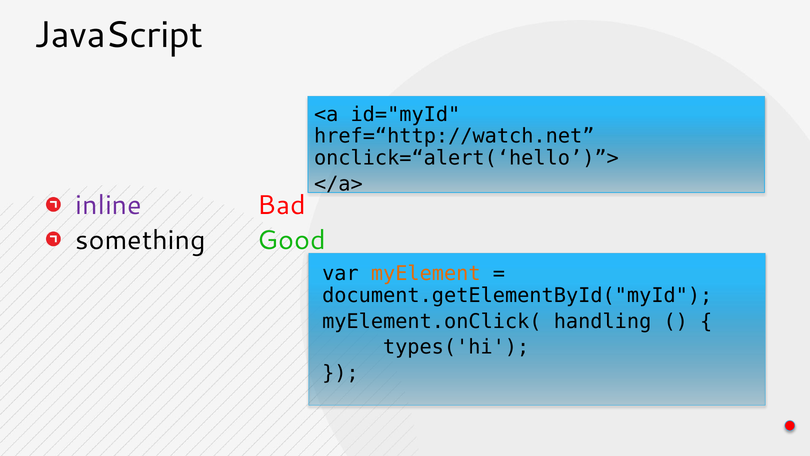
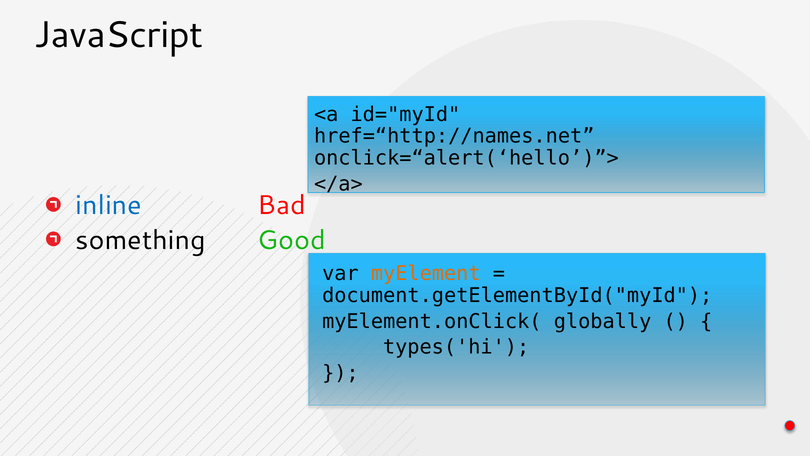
href=“http://watch.net: href=“http://watch.net -> href=“http://names.net
inline colour: purple -> blue
handling: handling -> globally
